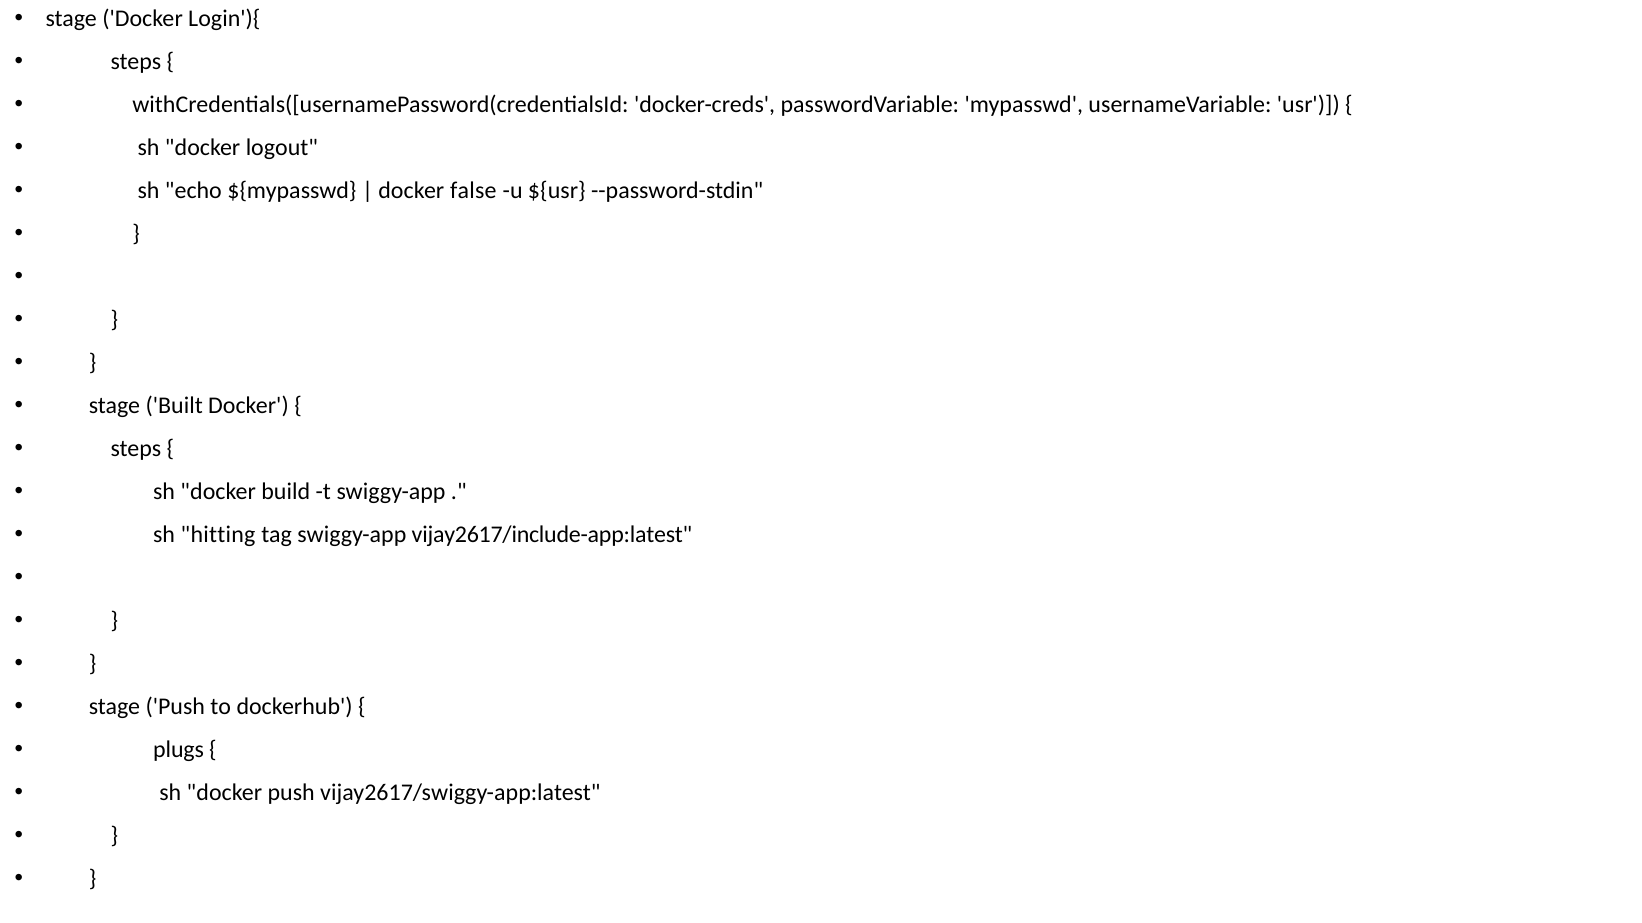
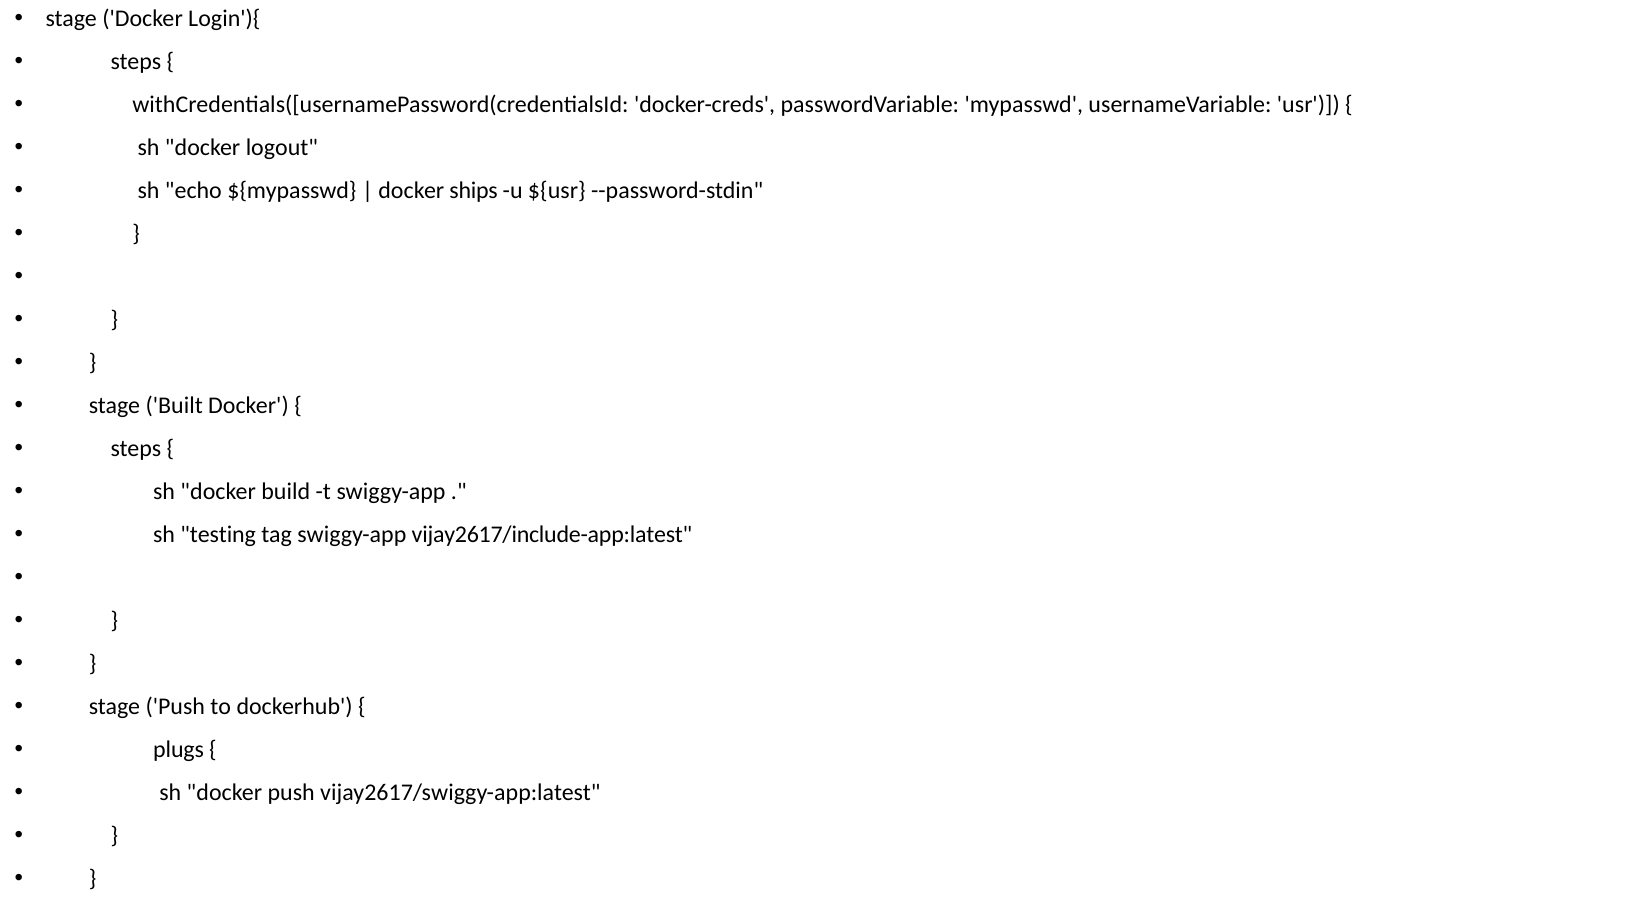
false: false -> ships
hitting: hitting -> testing
